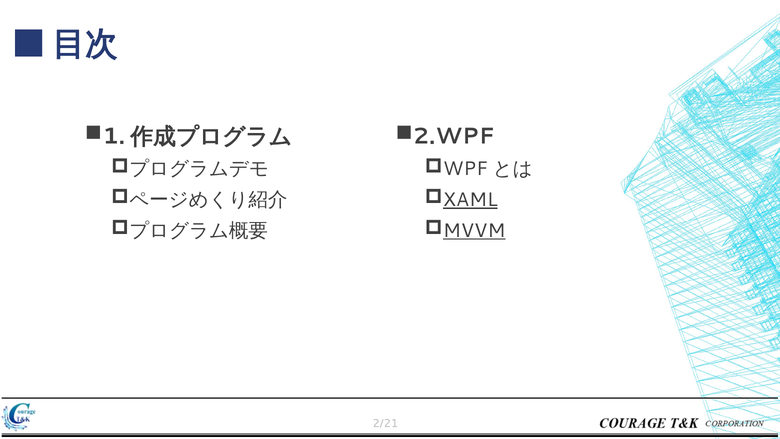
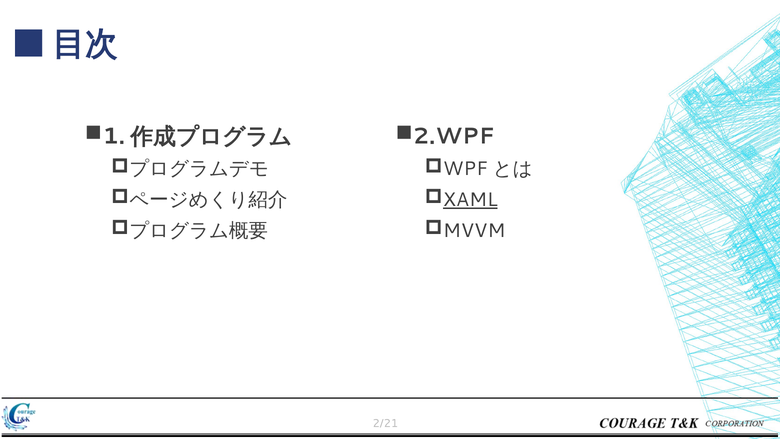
MVVM underline: present -> none
